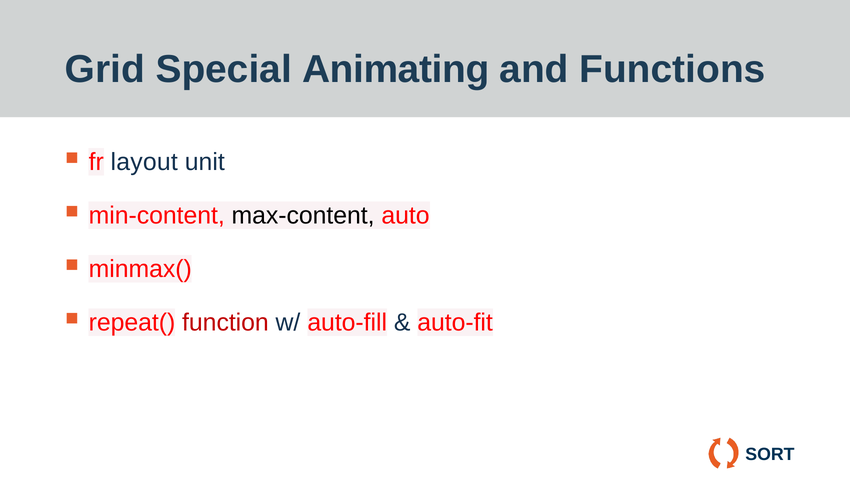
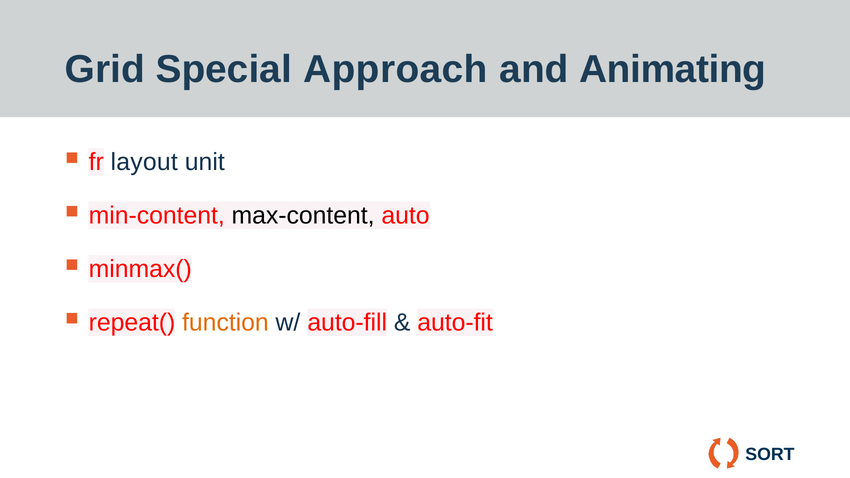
Animating: Animating -> Approach
Functions: Functions -> Animating
function colour: red -> orange
